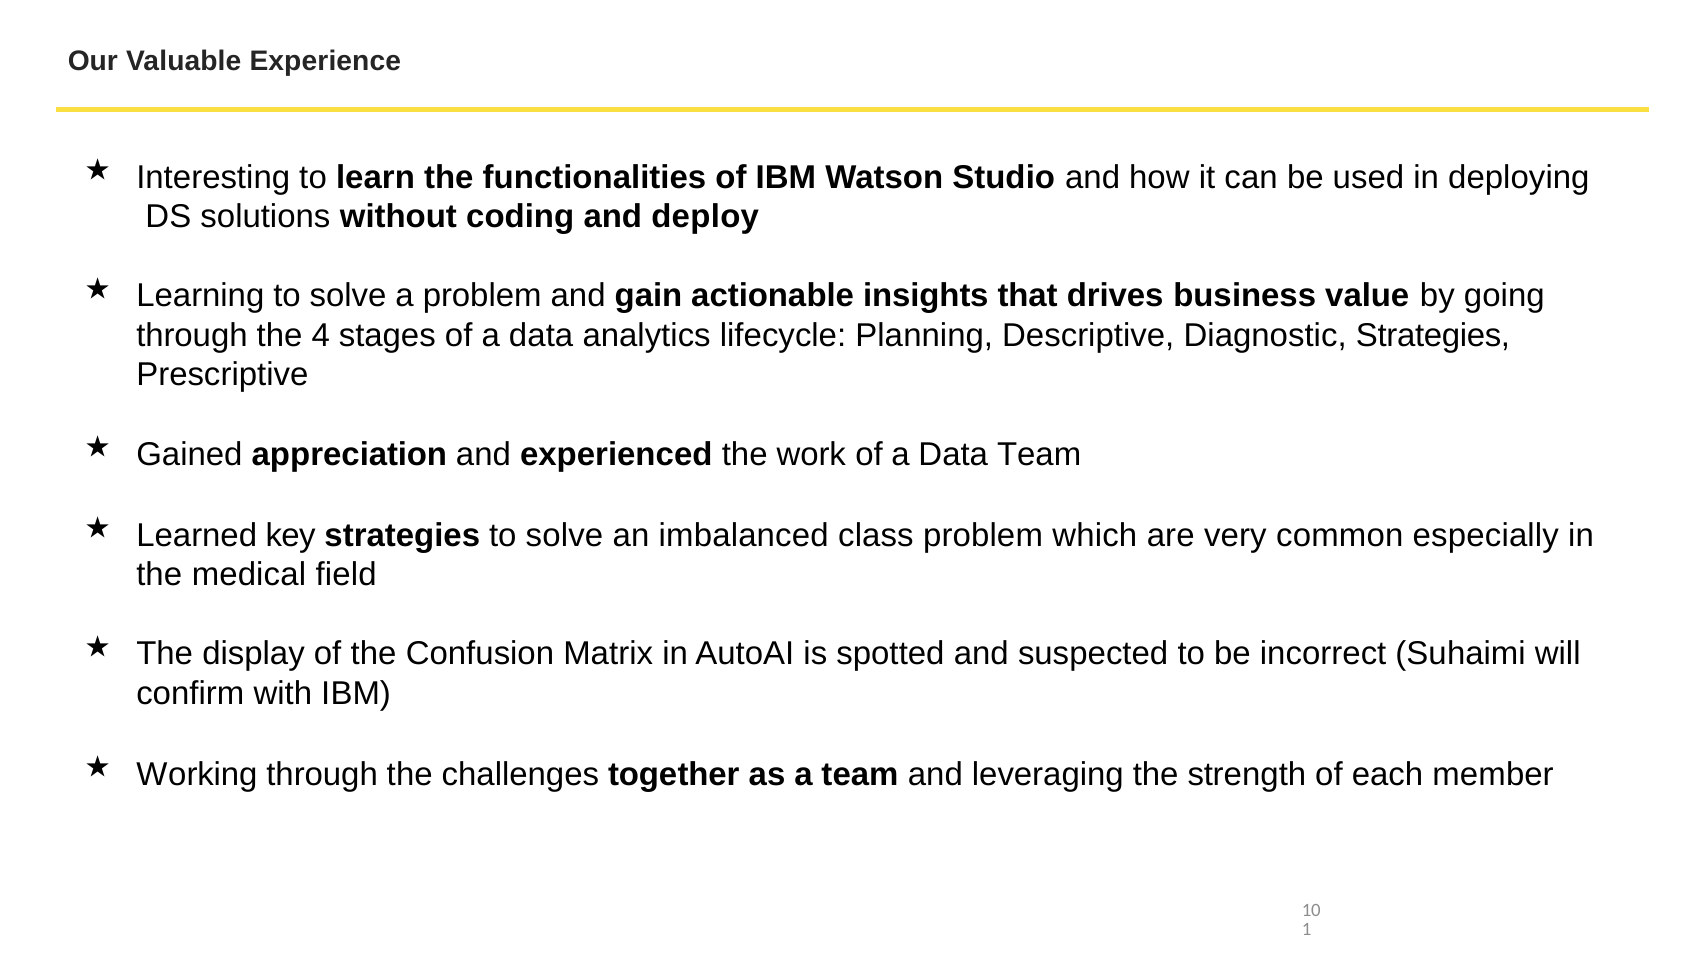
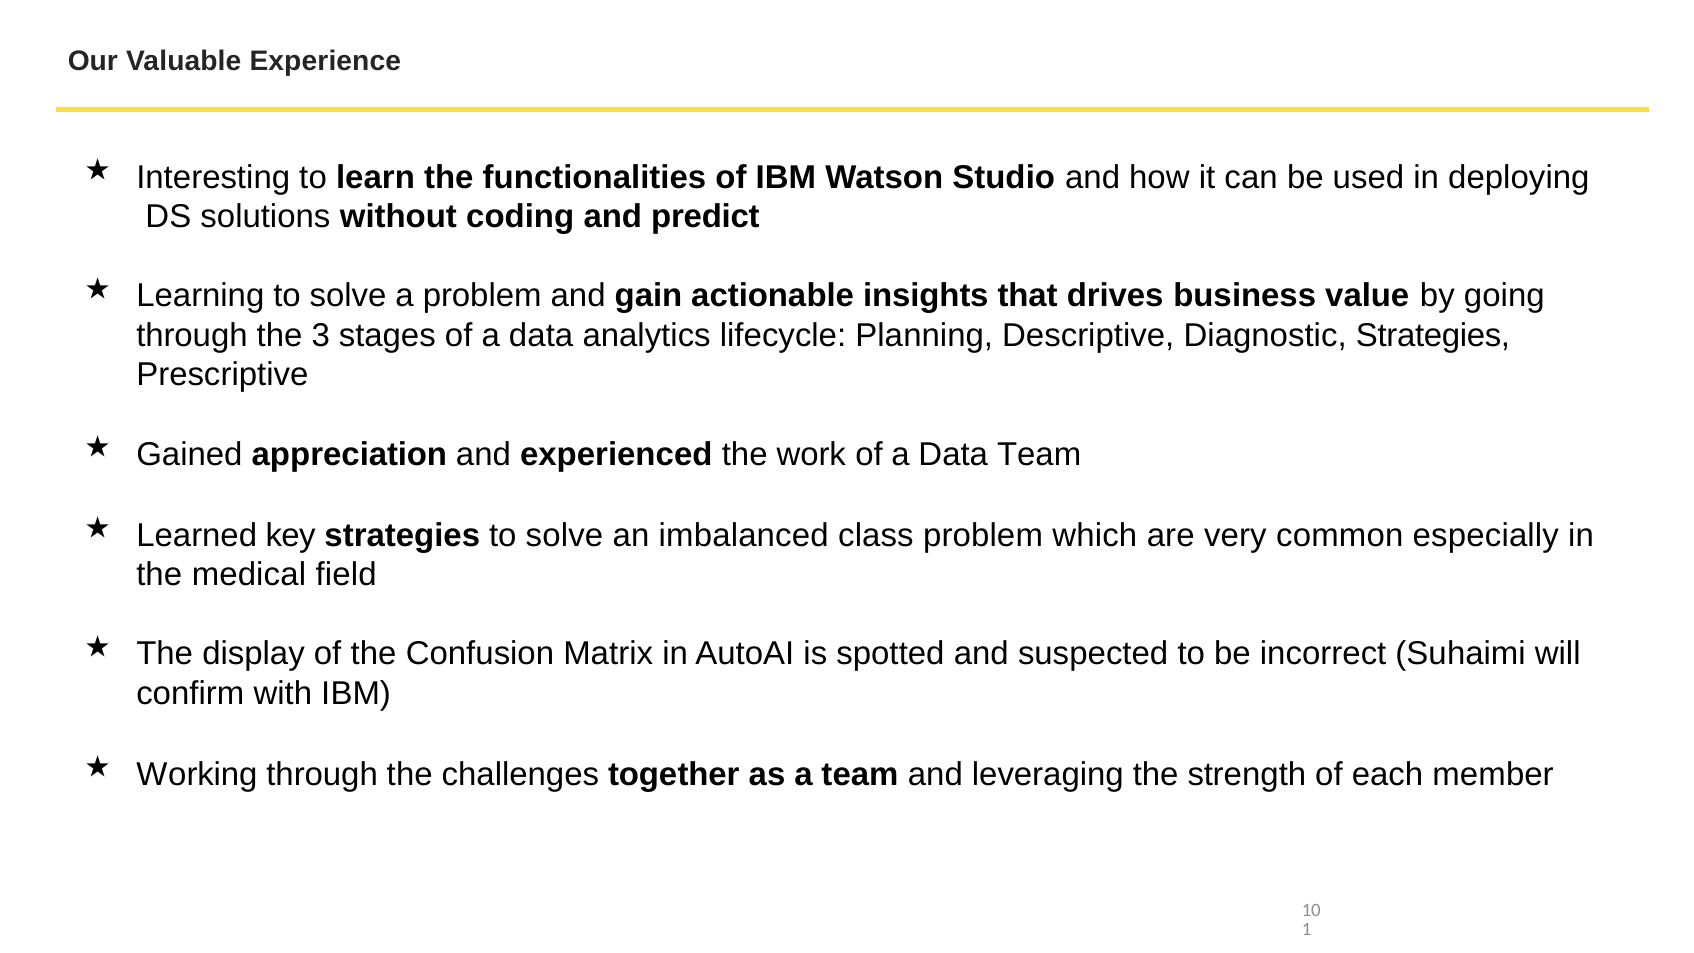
deploy: deploy -> predict
4: 4 -> 3
